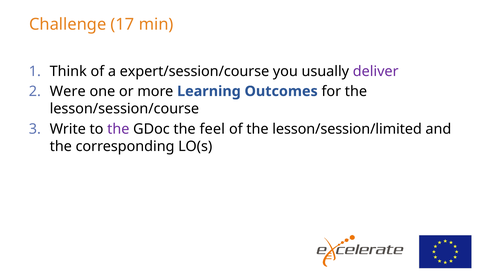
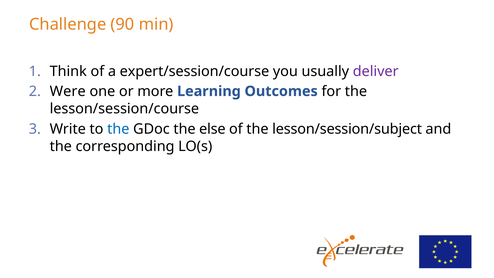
17: 17 -> 90
the at (118, 129) colour: purple -> blue
feel: feel -> else
lesson/session/limited: lesson/session/limited -> lesson/session/subject
